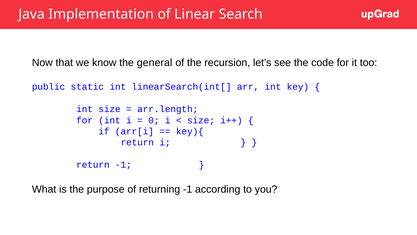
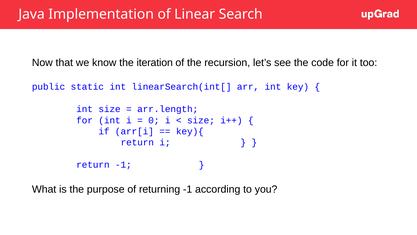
general: general -> iteration
